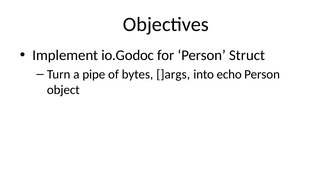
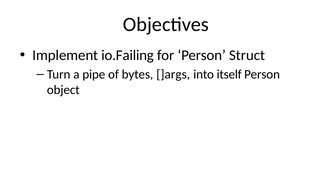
io.Godoc: io.Godoc -> io.Failing
echo: echo -> itself
